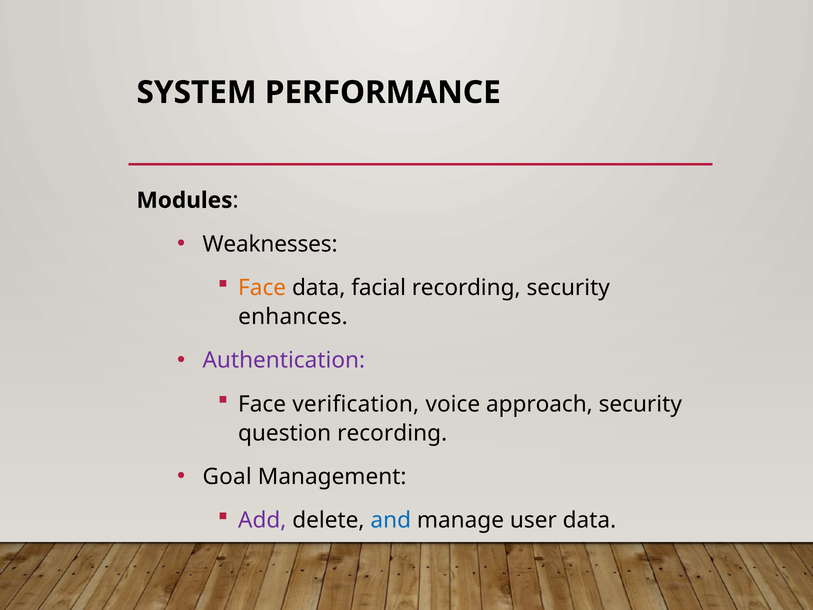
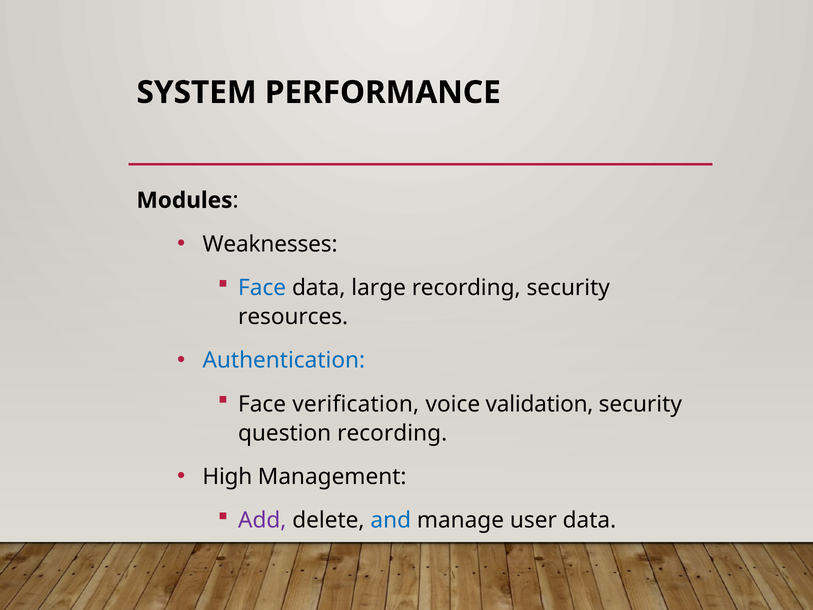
Face at (262, 288) colour: orange -> blue
facial: facial -> large
enhances: enhances -> resources
Authentication colour: purple -> blue
approach: approach -> validation
Goal: Goal -> High
